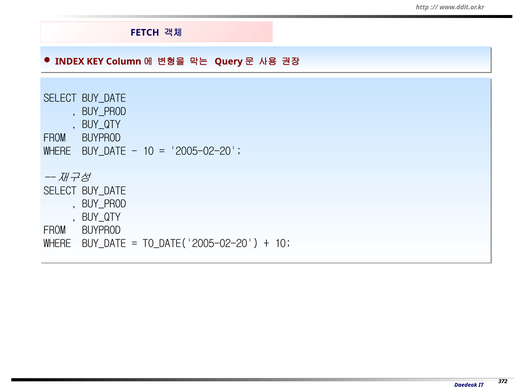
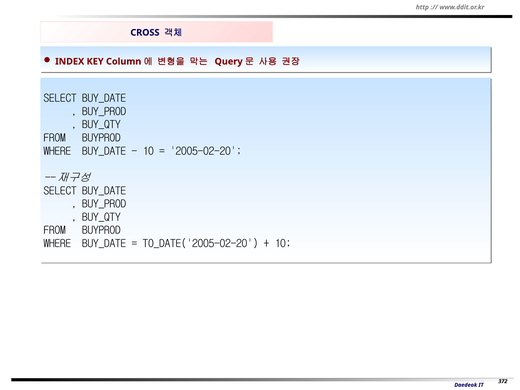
FETCH: FETCH -> CROSS
